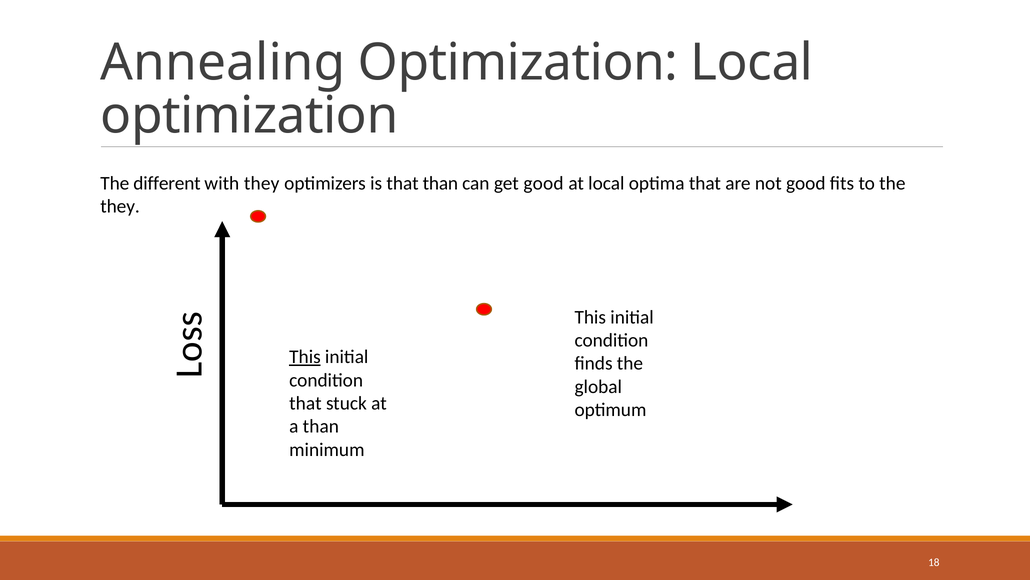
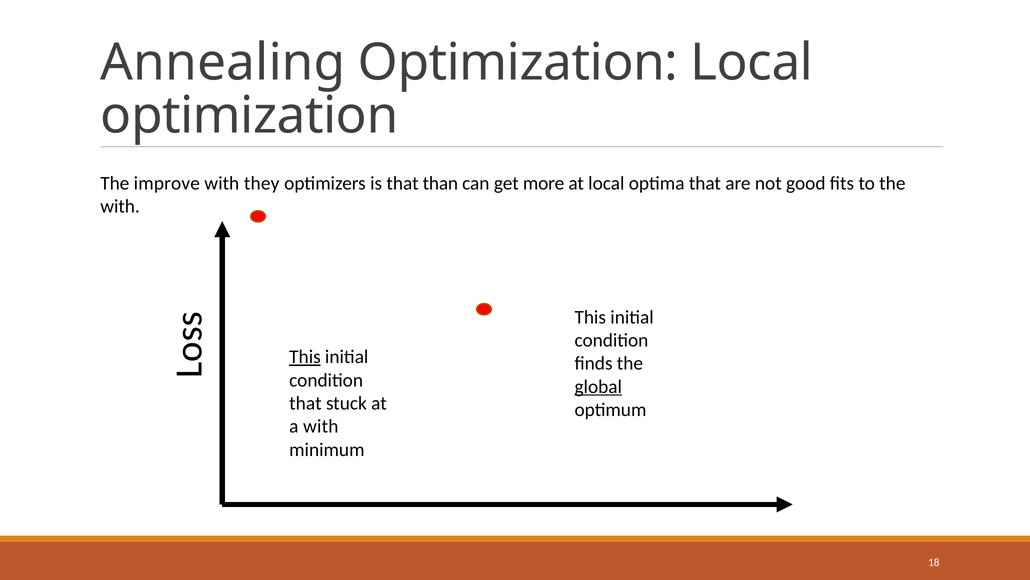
different: different -> improve
get good: good -> more
they at (120, 206): they -> with
global underline: none -> present
a than: than -> with
